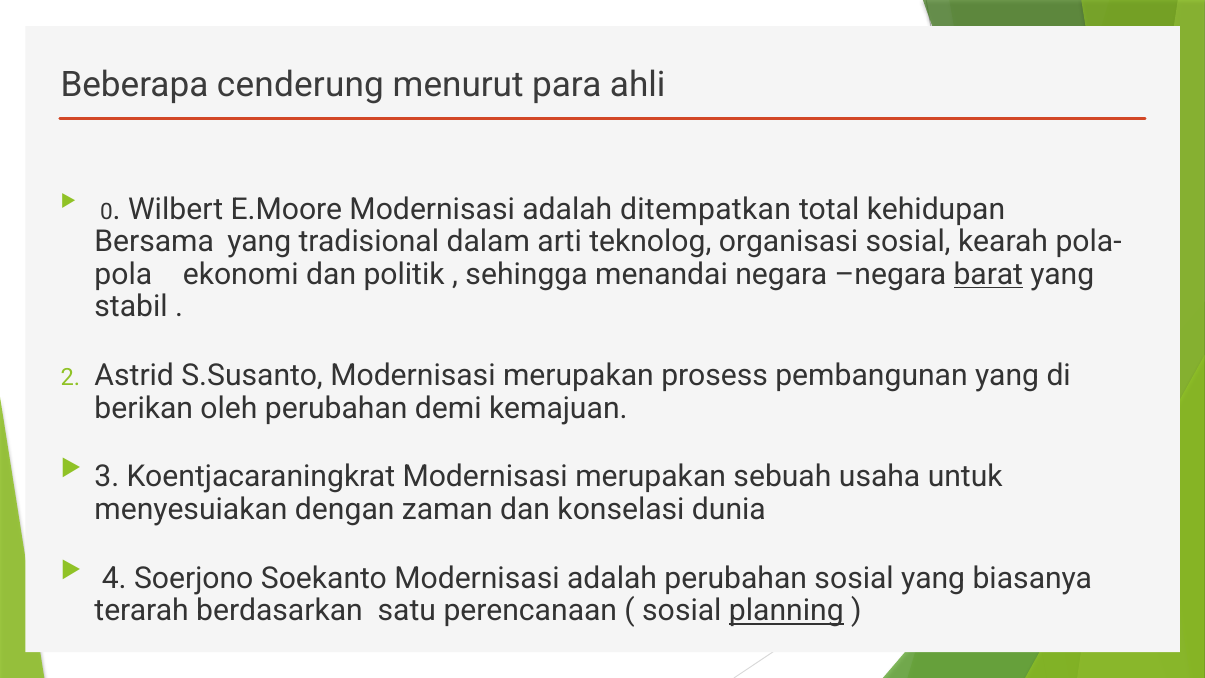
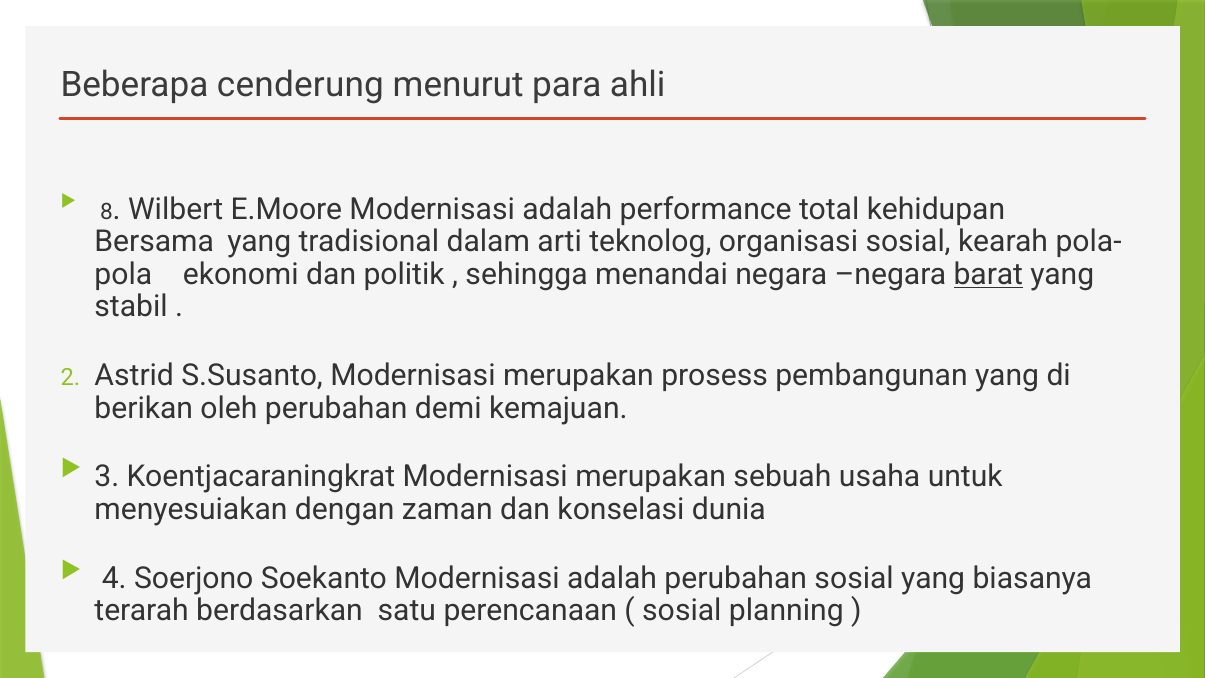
0: 0 -> 8
ditempatkan: ditempatkan -> performance
planning underline: present -> none
